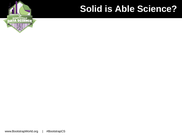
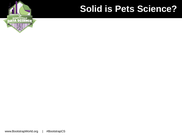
Able: Able -> Pets
